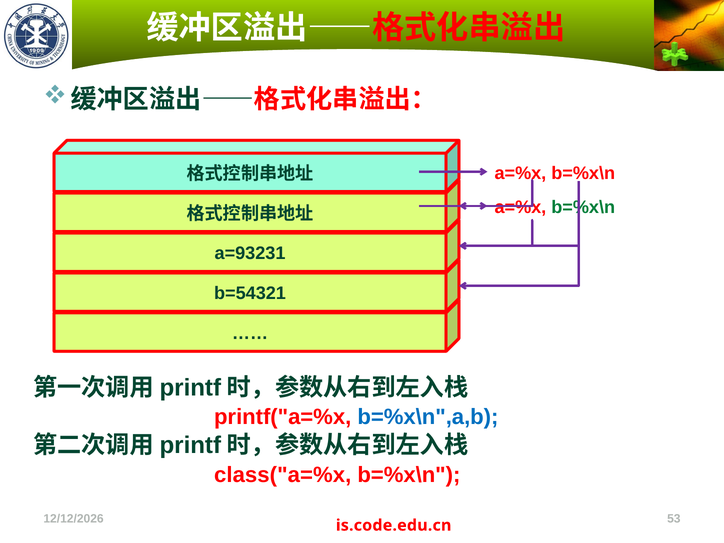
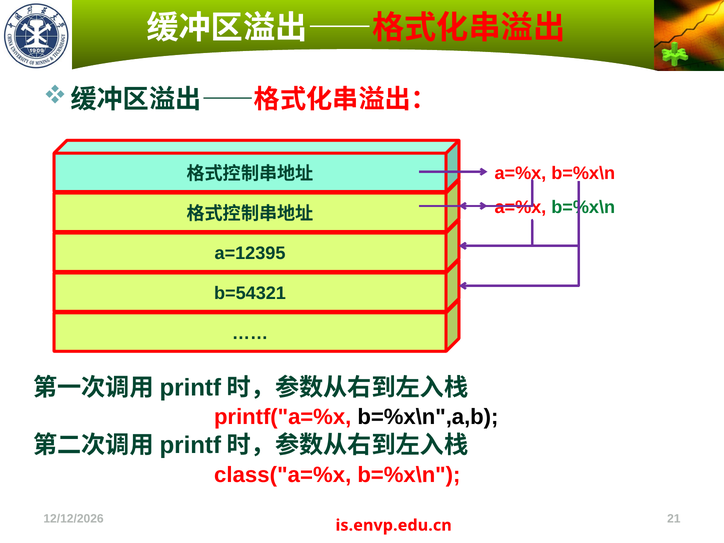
a=93231: a=93231 -> a=12395
b=%x\n",a,b colour: blue -> black
53: 53 -> 21
is.code.edu.cn: is.code.edu.cn -> is.envp.edu.cn
